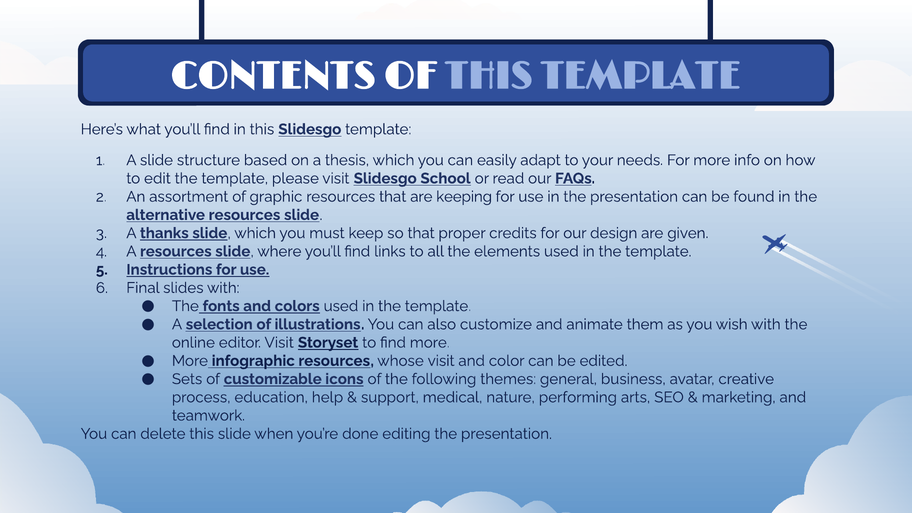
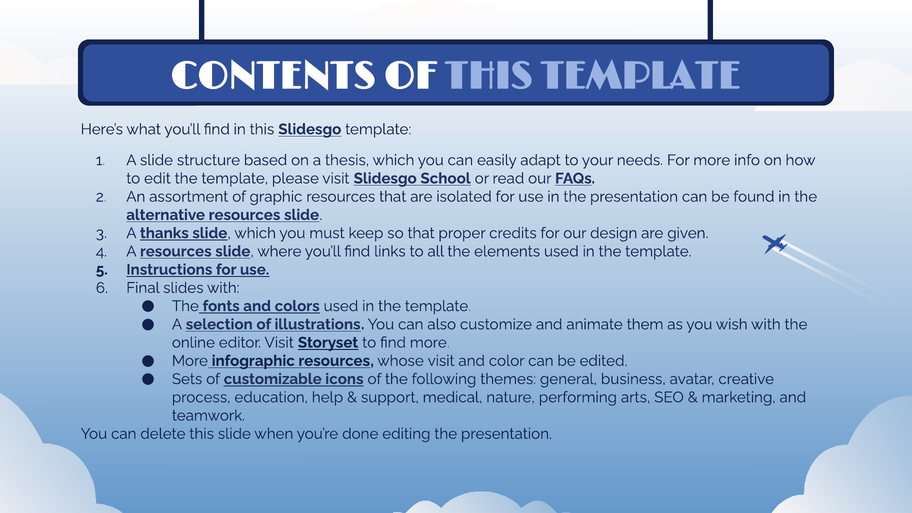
keeping: keeping -> isolated
